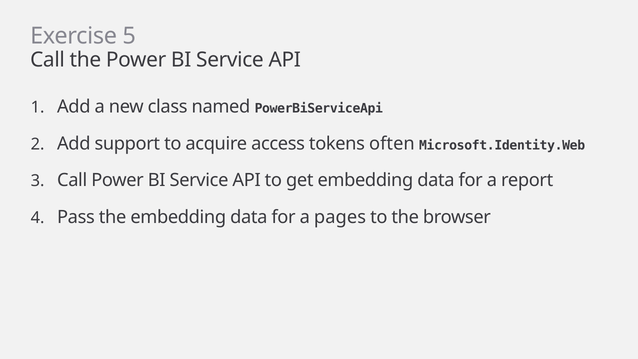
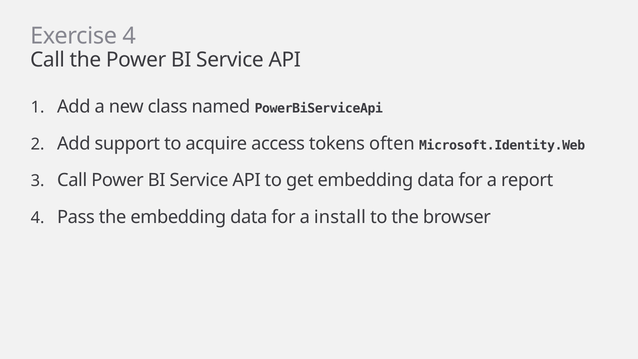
Exercise 5: 5 -> 4
pages: pages -> install
